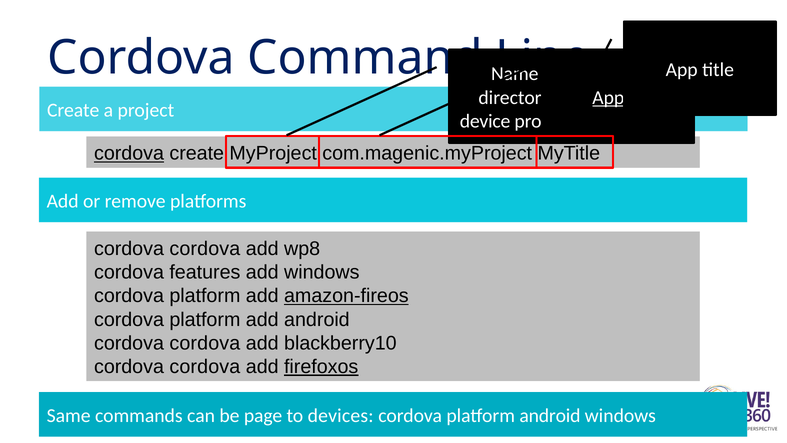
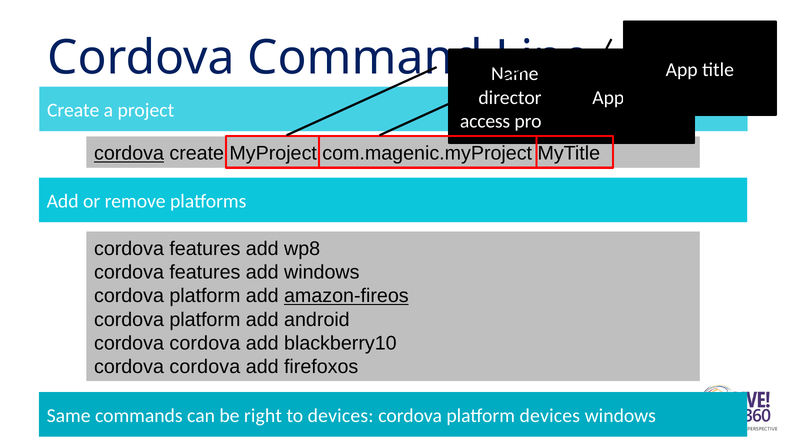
App at (608, 98) underline: present -> none
device: device -> access
cordova at (205, 249): cordova -> features
firefoxos underline: present -> none
page: page -> right
platform android: android -> devices
